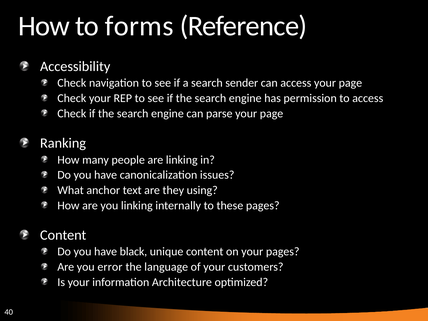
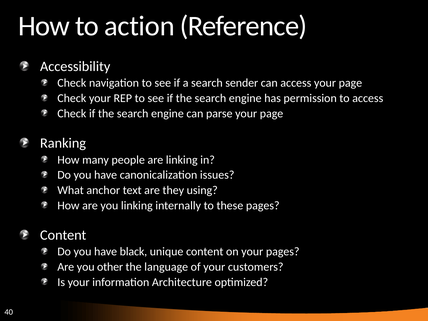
forms: forms -> action
error: error -> other
